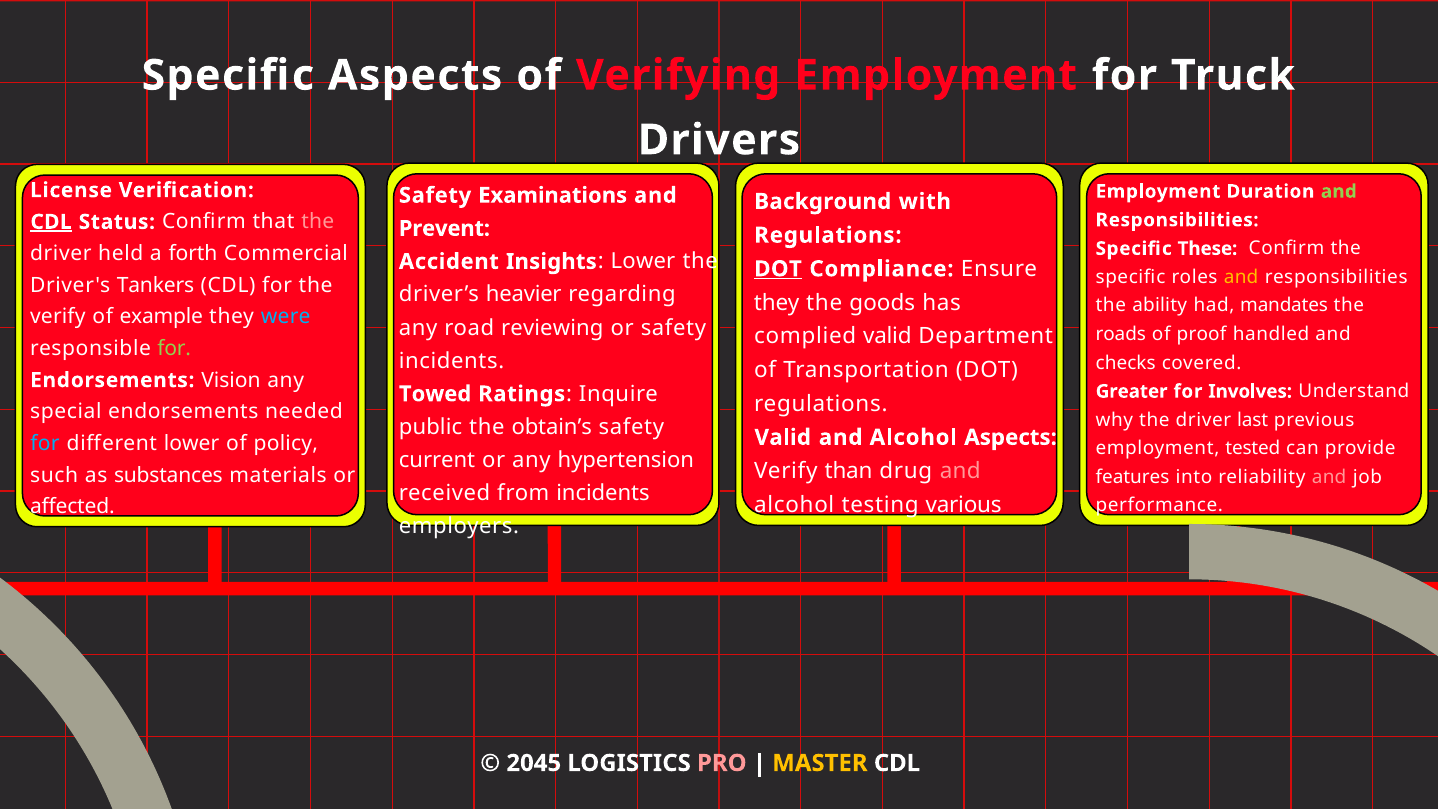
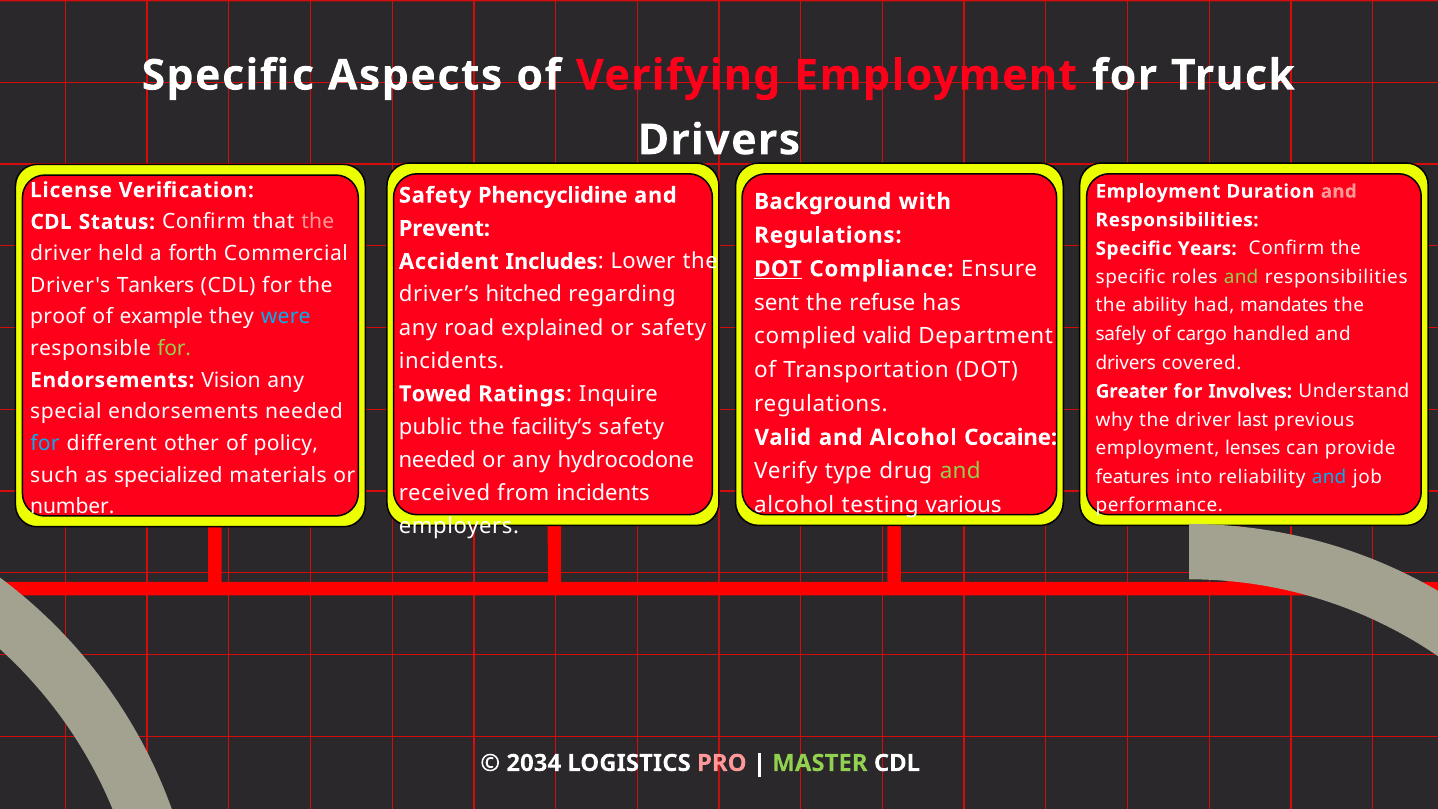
and at (1339, 191) colour: light green -> pink
Examinations: Examinations -> Phencyclidine
CDL at (51, 222) underline: present -> none
These: These -> Years
Insights: Insights -> Includes
and at (1241, 277) colour: yellow -> light green
heavier: heavier -> hitched
they at (777, 303): they -> sent
goods: goods -> refuse
verify at (58, 317): verify -> proof
reviewing: reviewing -> explained
roads: roads -> safely
proof: proof -> cargo
checks at (1126, 363): checks -> drivers
obtain’s: obtain’s -> facility’s
Alcohol Aspects: Aspects -> Cocaine
different lower: lower -> other
tested: tested -> lenses
current at (437, 460): current -> needed
hypertension: hypertension -> hydrocodone
than: than -> type
and at (960, 471) colour: pink -> light green
substances: substances -> specialized
and at (1329, 477) colour: pink -> light blue
affected: affected -> number
2045: 2045 -> 2034
MASTER colour: yellow -> light green
